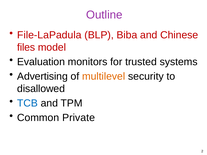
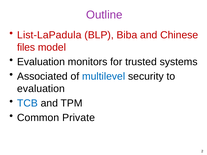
File-LaPadula: File-LaPadula -> List-LaPadula
Advertising: Advertising -> Associated
multilevel colour: orange -> blue
disallowed at (41, 89): disallowed -> evaluation
